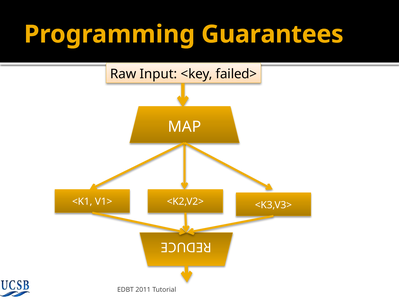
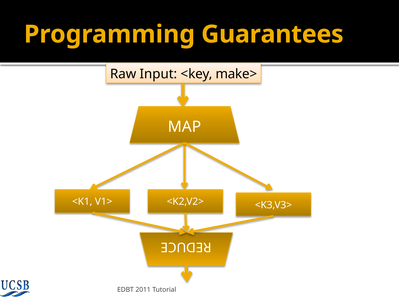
failed>: failed> -> make>
